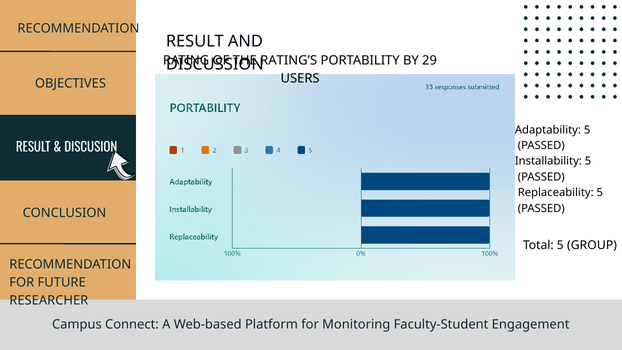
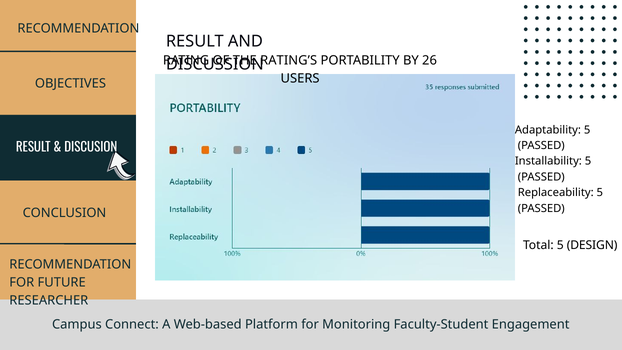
29: 29 -> 26
GROUP: GROUP -> DESIGN
